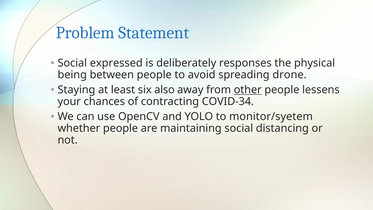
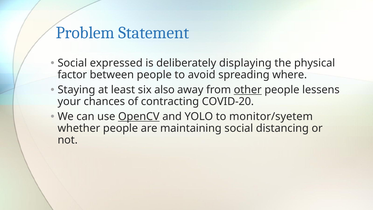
responses: responses -> displaying
being: being -> factor
drone: drone -> where
COVID-34: COVID-34 -> COVID-20
OpenCV underline: none -> present
